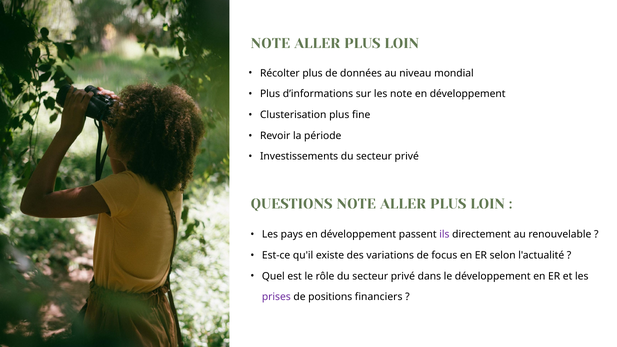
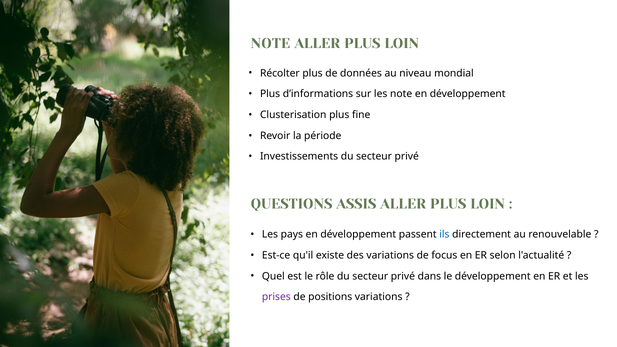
QUESTIONS NOTE: NOTE -> ASSIS
ils colour: purple -> blue
positions financiers: financiers -> variations
